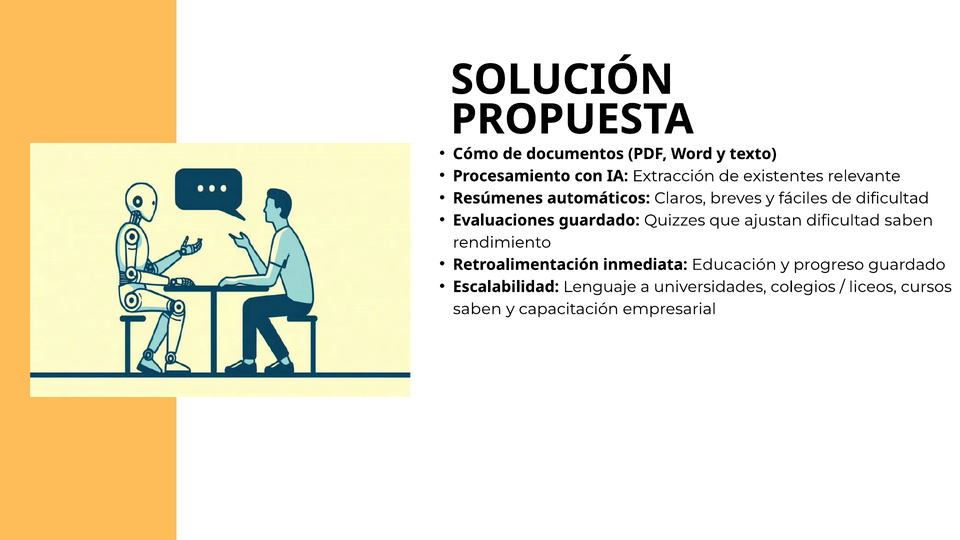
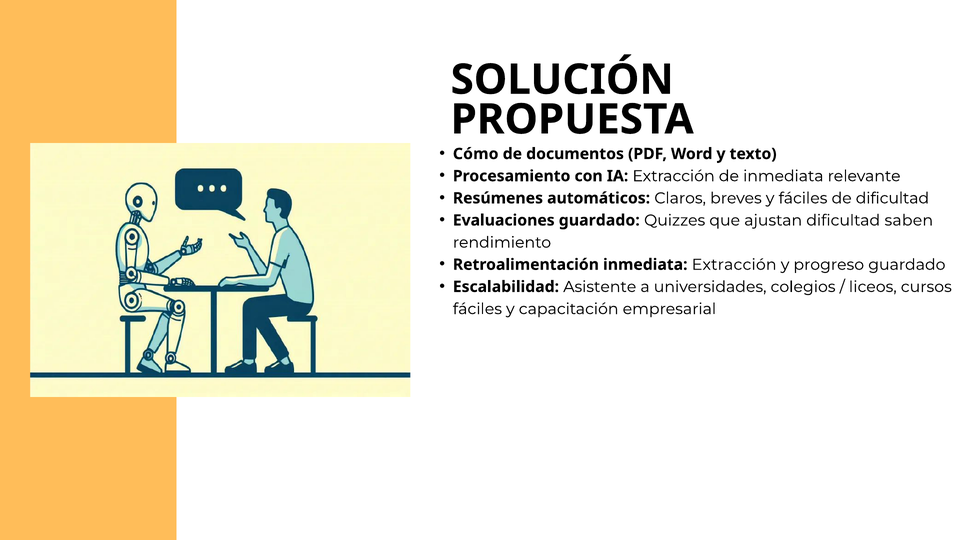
de existentes: existentes -> inmediata
inmediata Educación: Educación -> Extracción
Lenguaje: Lenguaje -> Asistente
saben at (477, 309): saben -> fáciles
